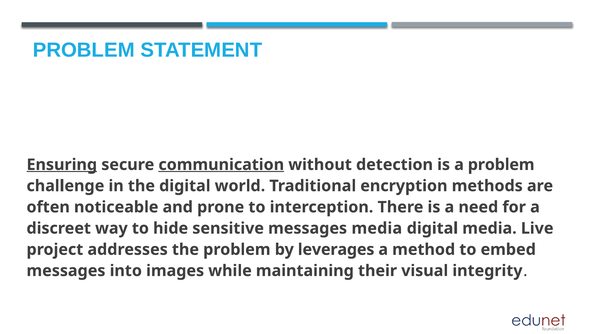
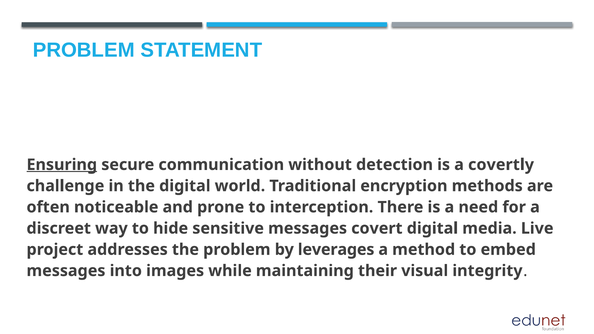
communication underline: present -> none
a problem: problem -> covertly
messages media: media -> covert
